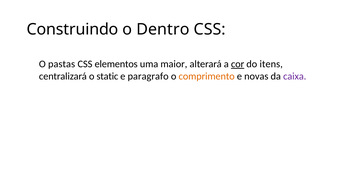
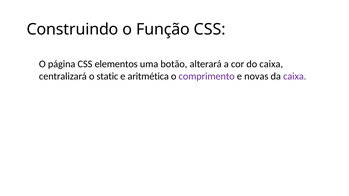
Dentro: Dentro -> Função
pastas: pastas -> página
maior: maior -> botão
cor underline: present -> none
do itens: itens -> caixa
paragrafo: paragrafo -> aritmética
comprimento colour: orange -> purple
